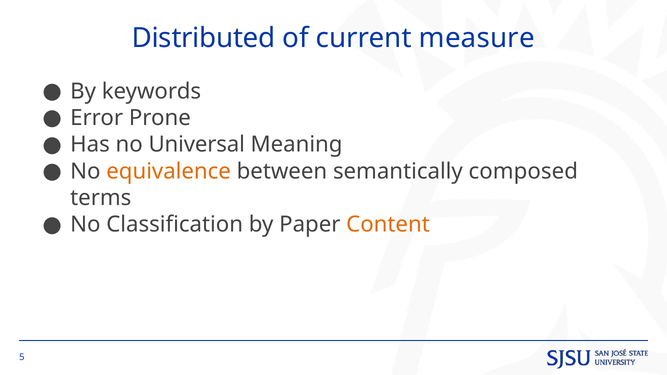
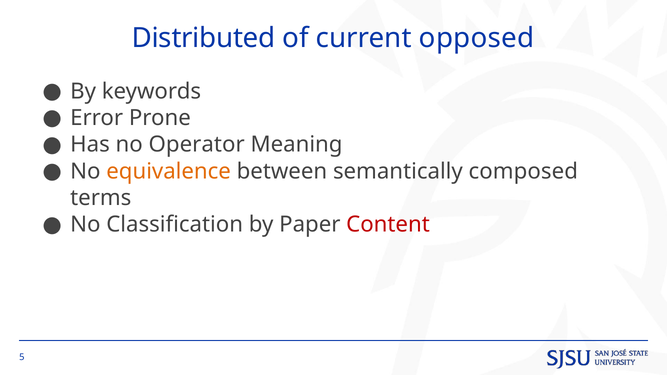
measure: measure -> opposed
Universal: Universal -> Operator
Content colour: orange -> red
